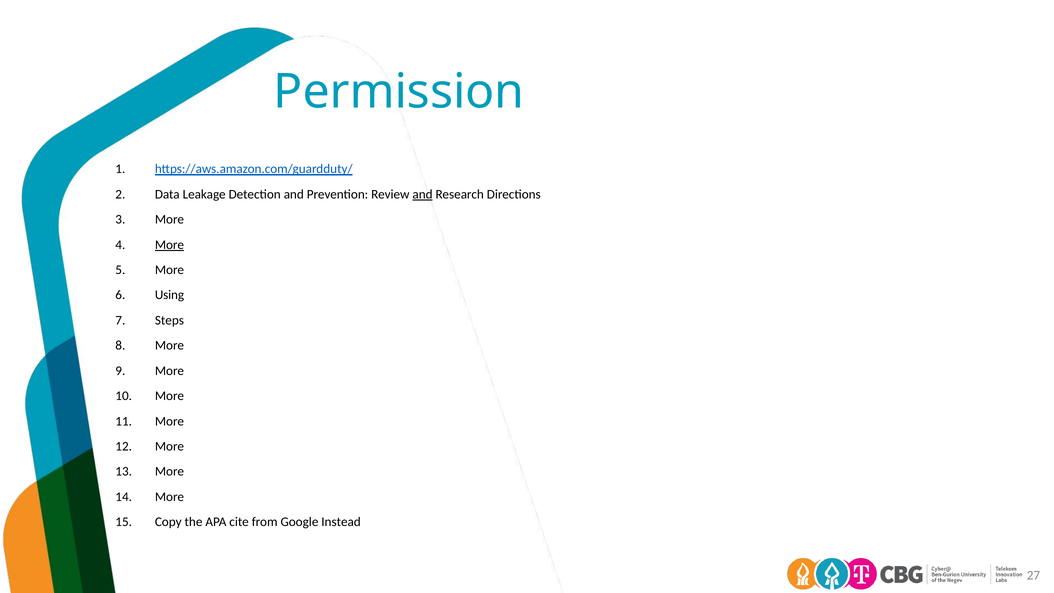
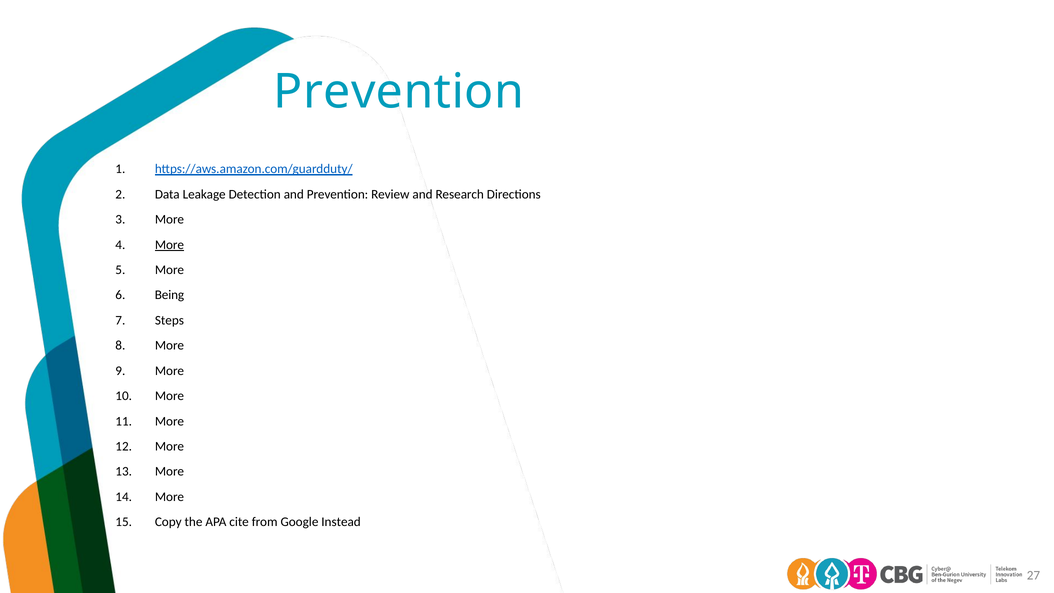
Permission at (399, 92): Permission -> Prevention
and at (423, 194) underline: present -> none
Using: Using -> Being
